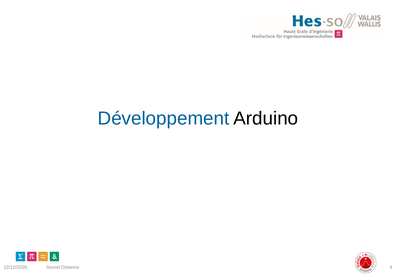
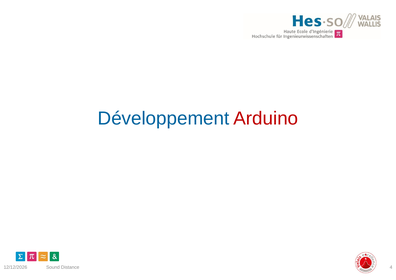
Arduino colour: black -> red
